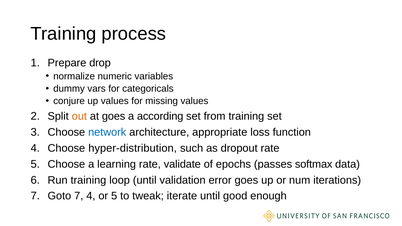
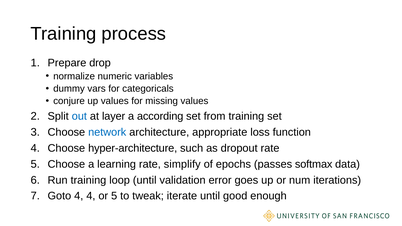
out colour: orange -> blue
at goes: goes -> layer
hyper-distribution: hyper-distribution -> hyper-architecture
validate: validate -> simplify
Goto 7: 7 -> 4
